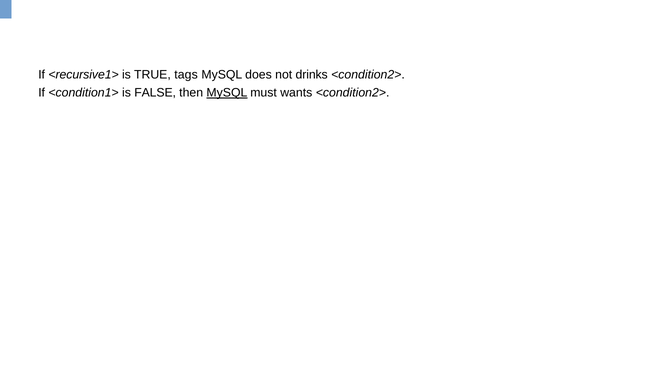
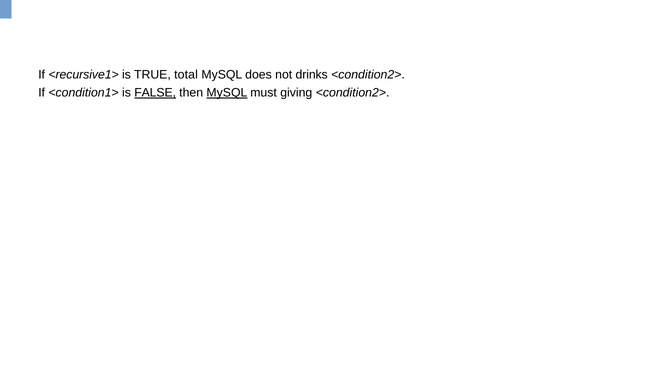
tags: tags -> total
FALSE underline: none -> present
wants: wants -> giving
